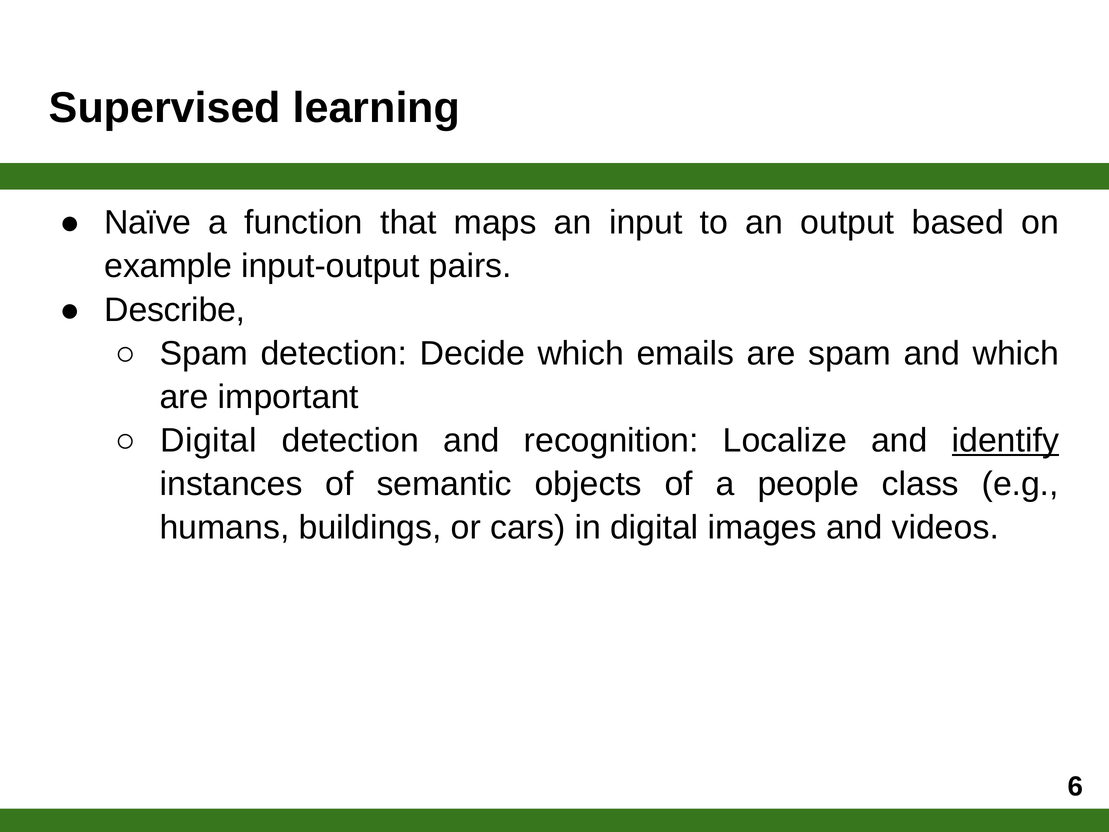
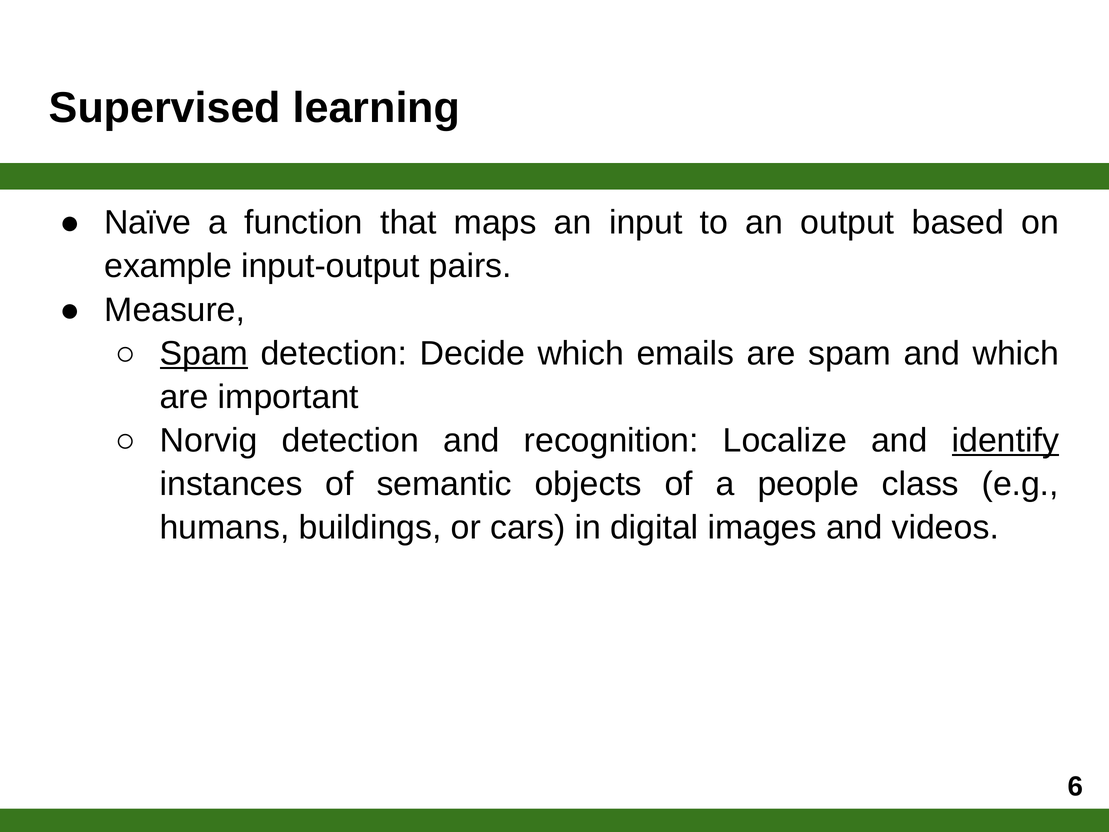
Describe: Describe -> Measure
Spam at (204, 353) underline: none -> present
Digital at (208, 440): Digital -> Norvig
